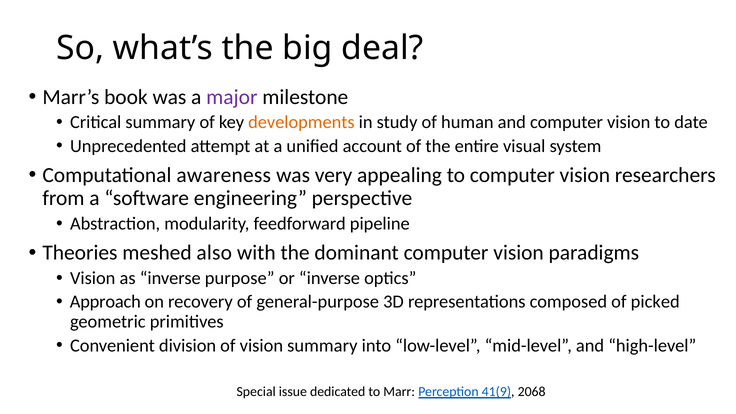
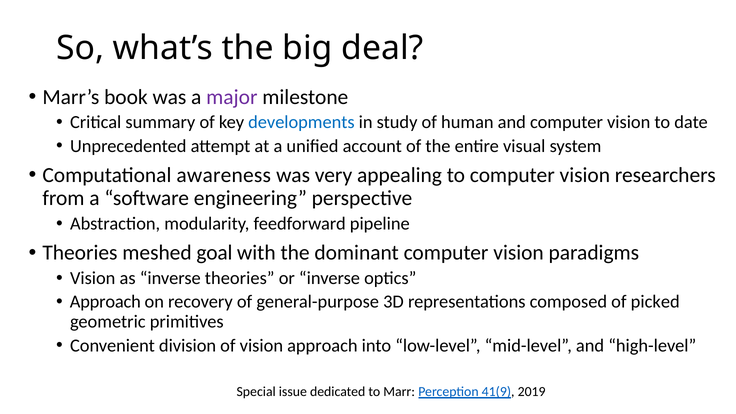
developments colour: orange -> blue
also: also -> goal
inverse purpose: purpose -> theories
vision summary: summary -> approach
2068: 2068 -> 2019
